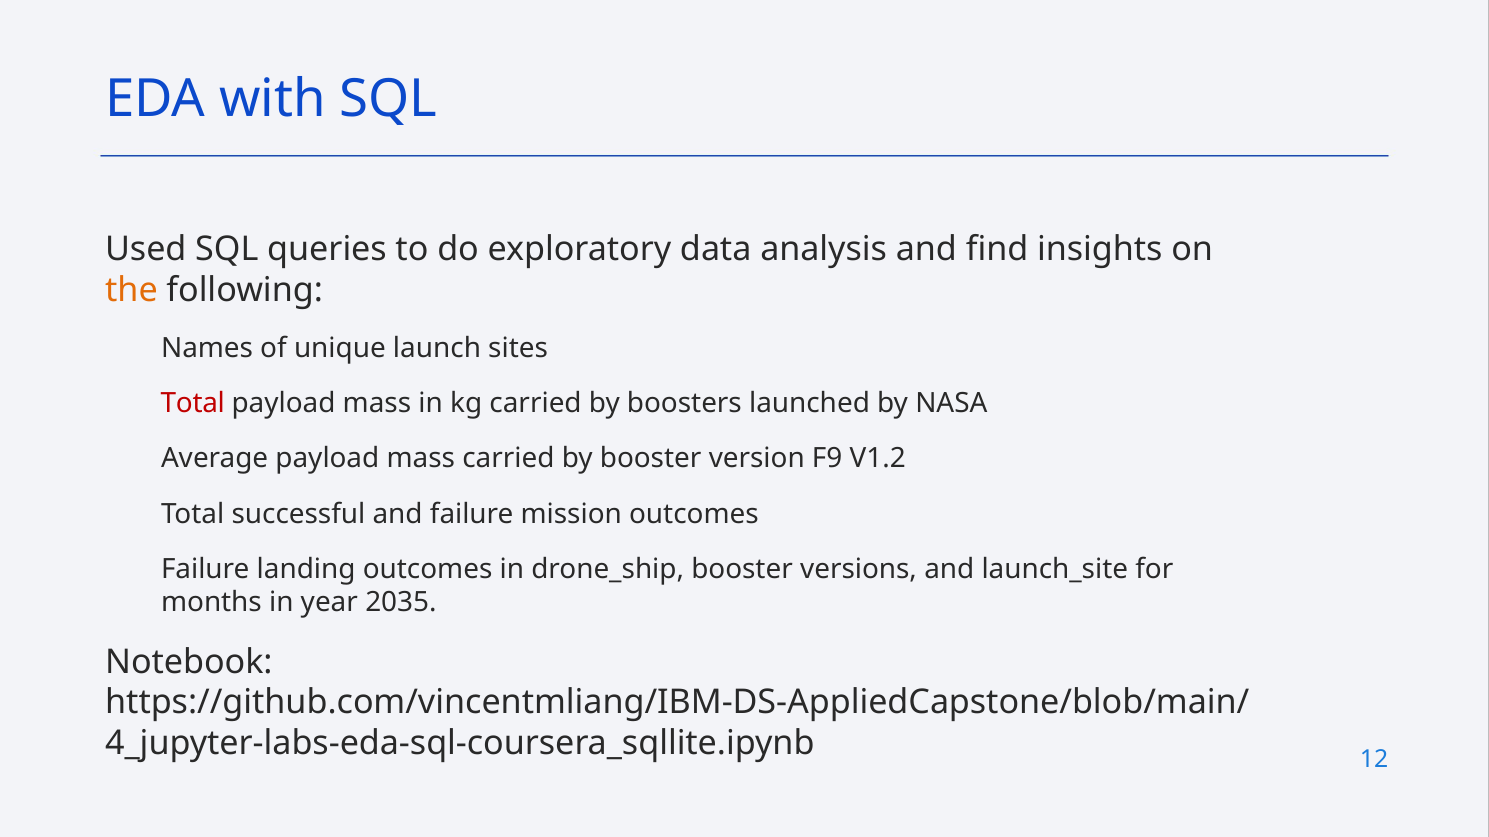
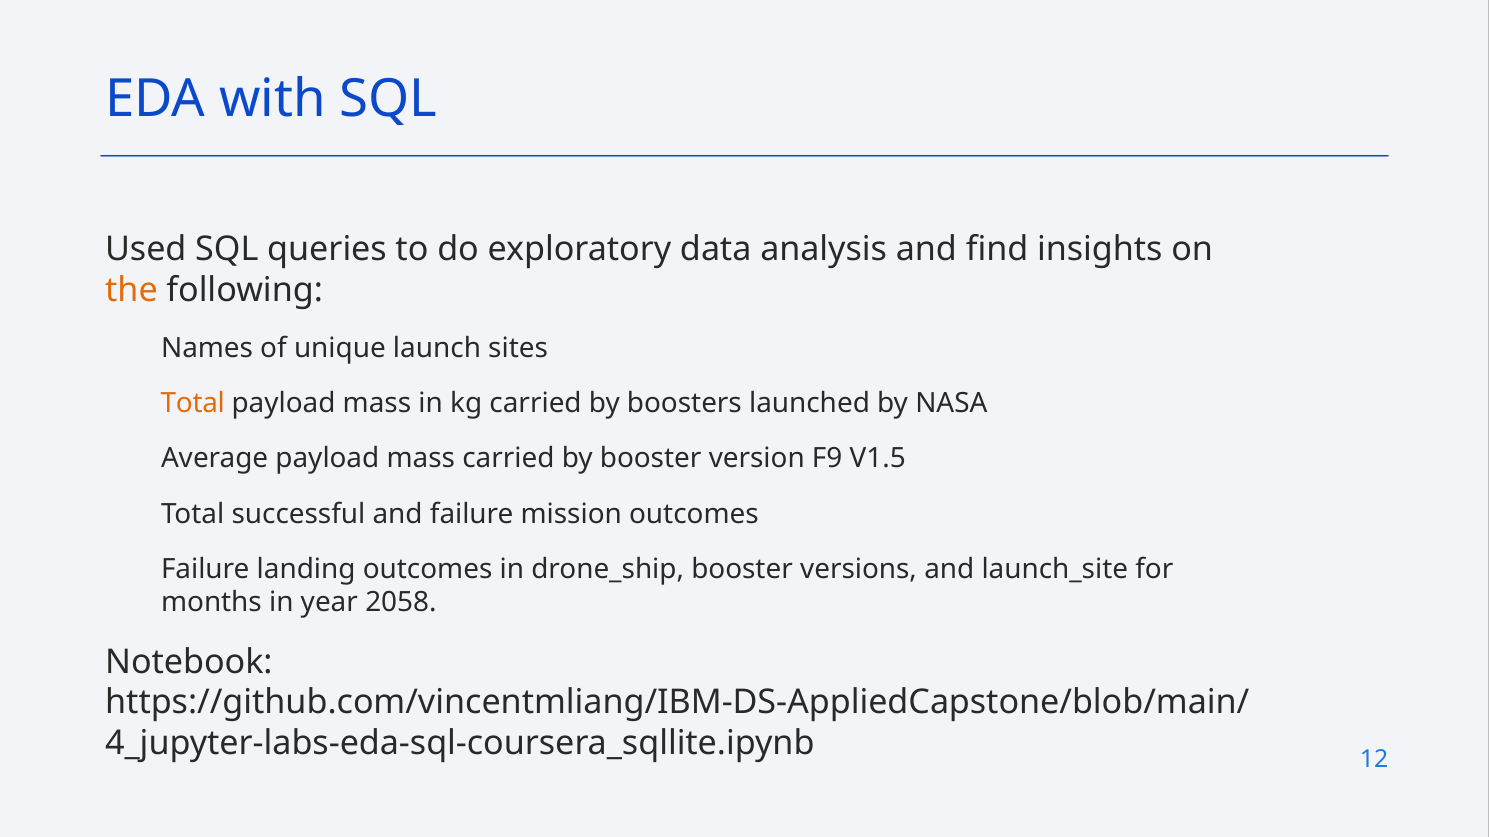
Total at (193, 404) colour: red -> orange
V1.2: V1.2 -> V1.5
2035: 2035 -> 2058
